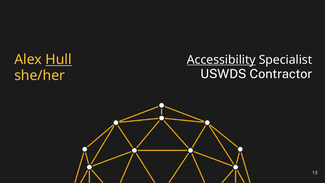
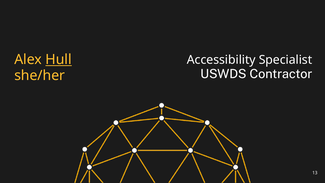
Accessibility underline: present -> none
